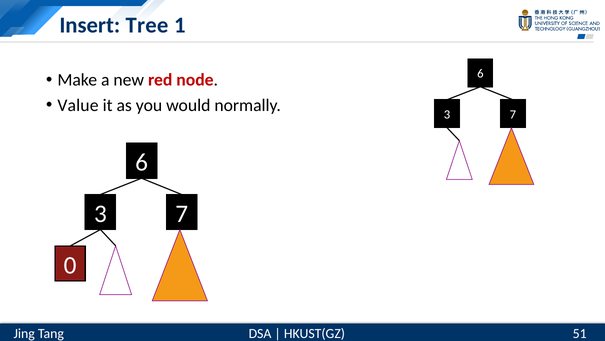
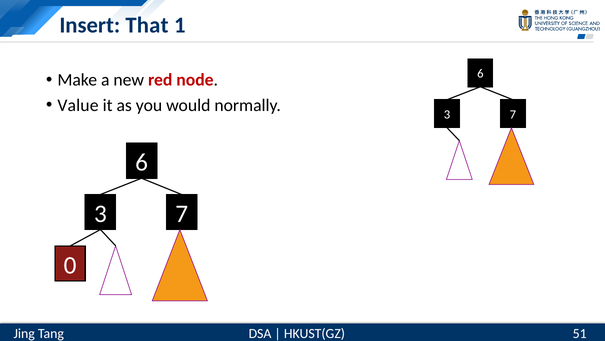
Tree: Tree -> That
